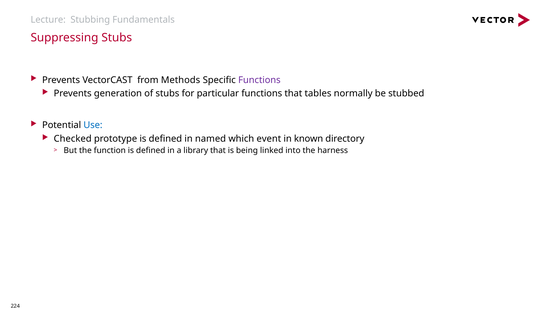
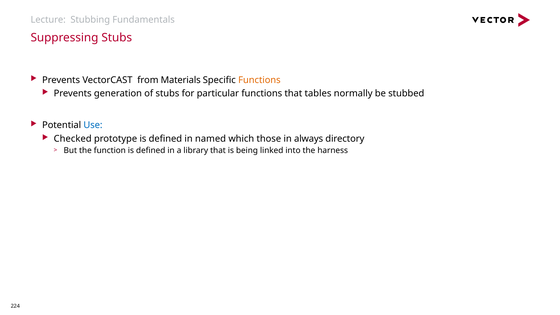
Methods: Methods -> Materials
Functions at (259, 80) colour: purple -> orange
event: event -> those
known: known -> always
